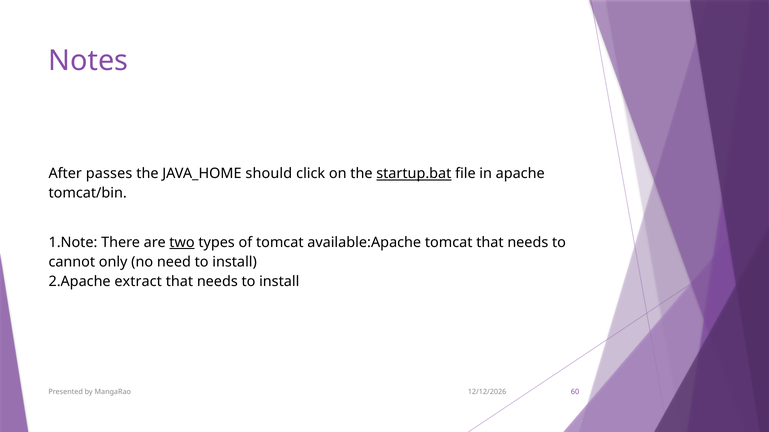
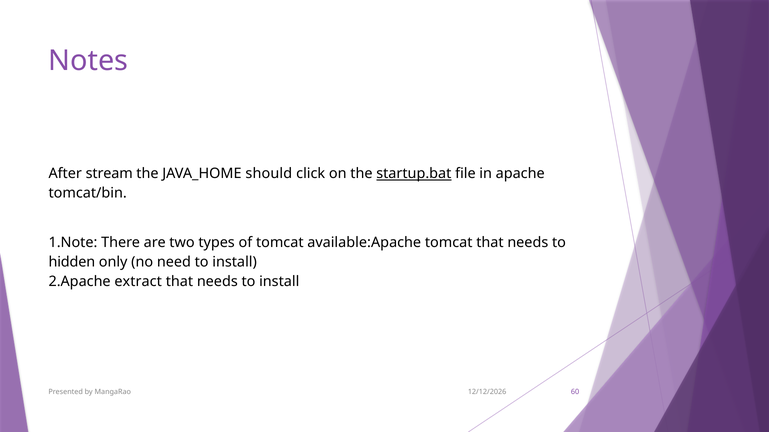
passes: passes -> stream
two underline: present -> none
cannot: cannot -> hidden
